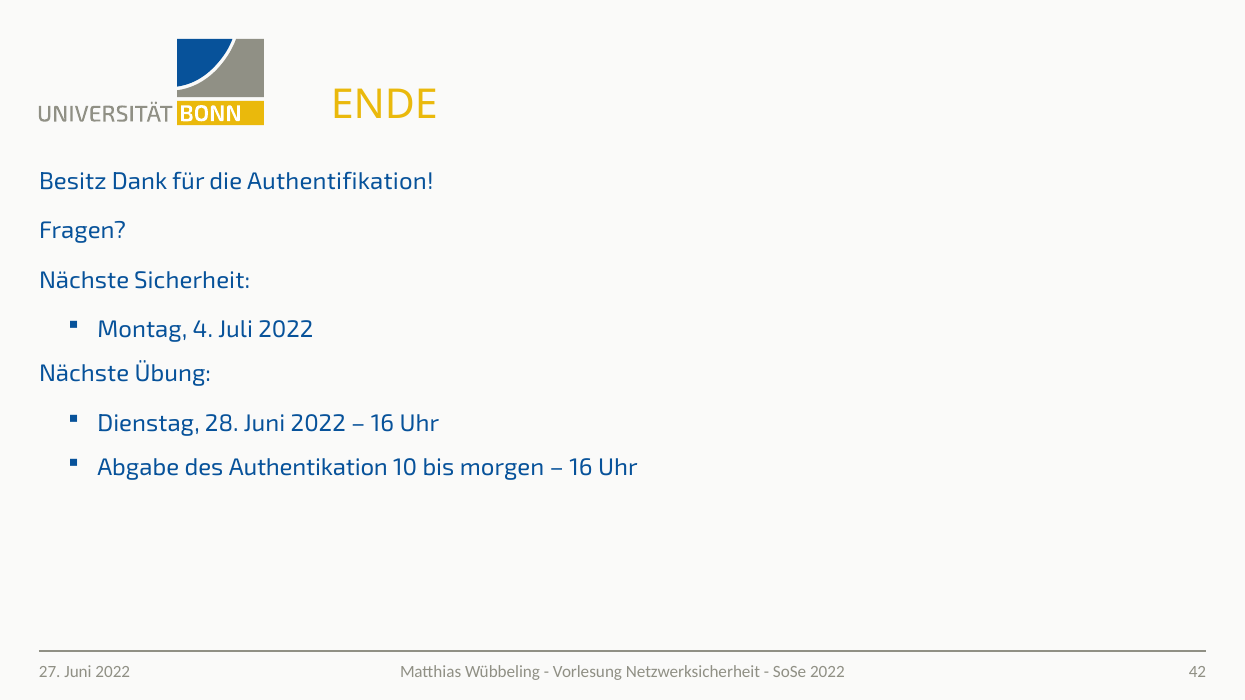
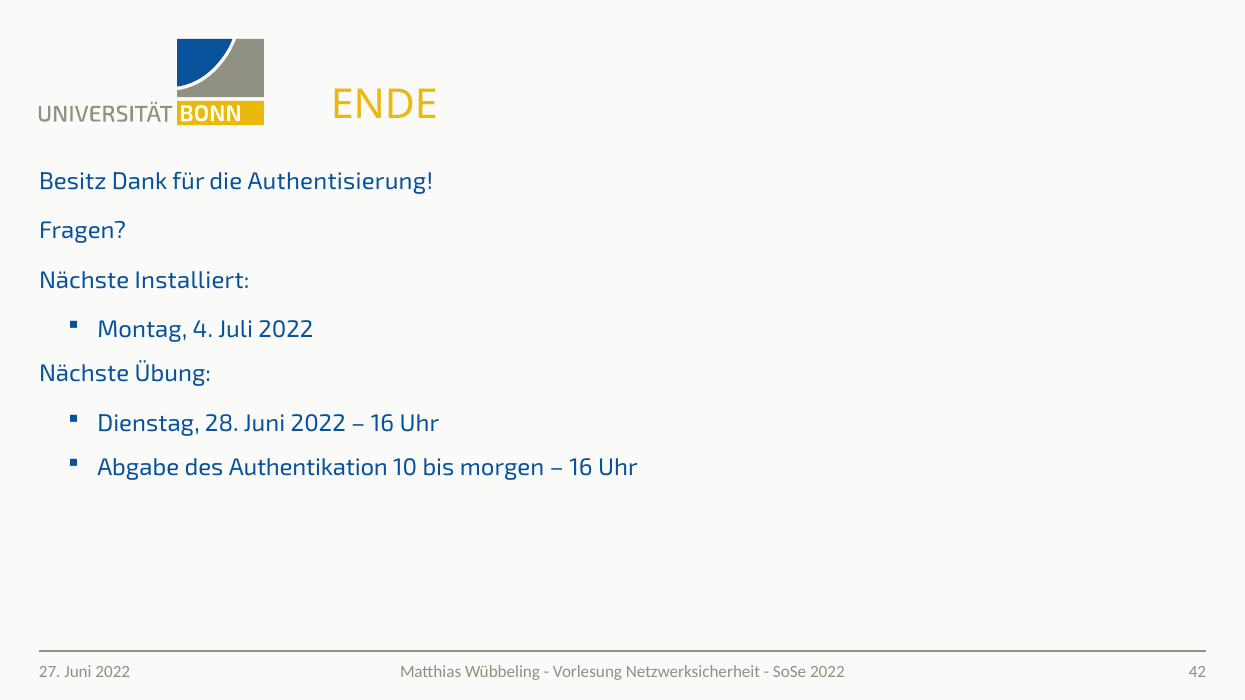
Authentifikation: Authentifikation -> Authentisierung
Sicherheit: Sicherheit -> Installiert
